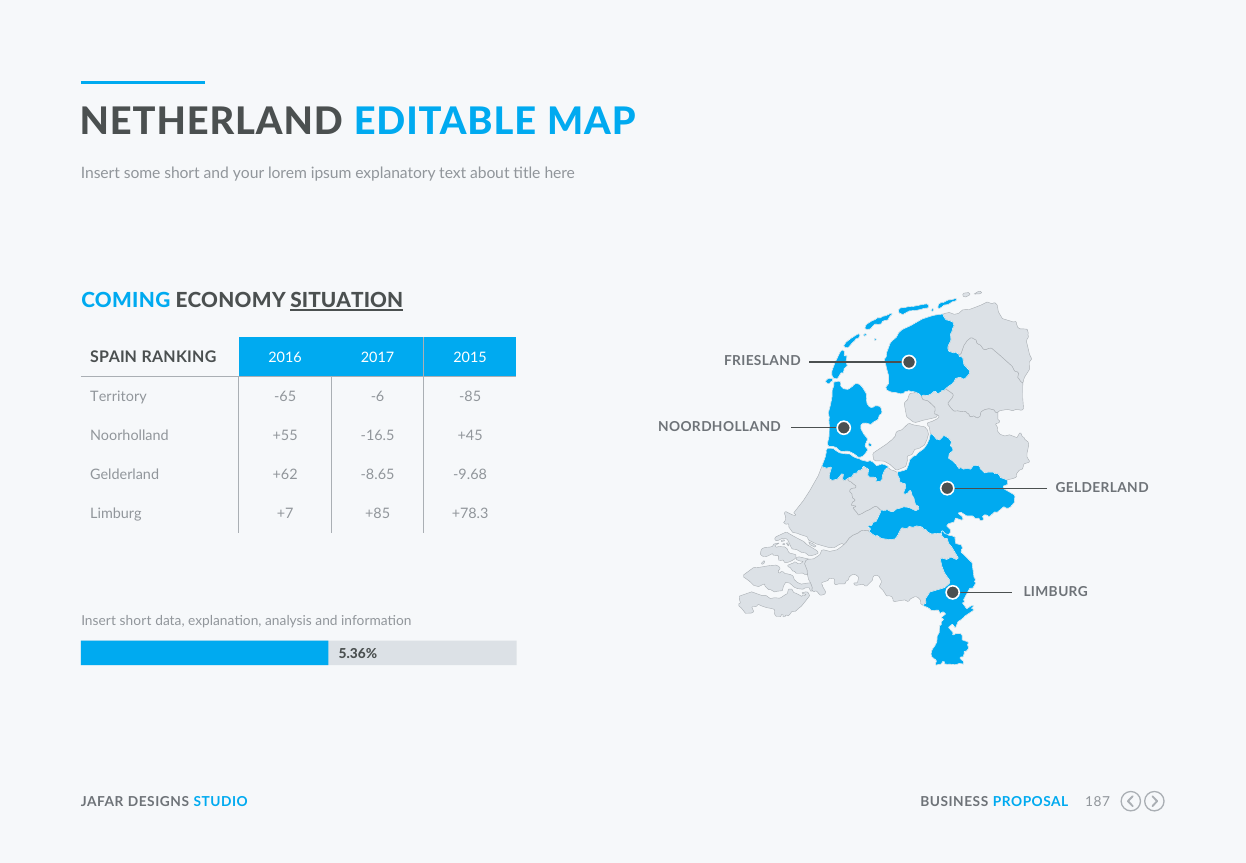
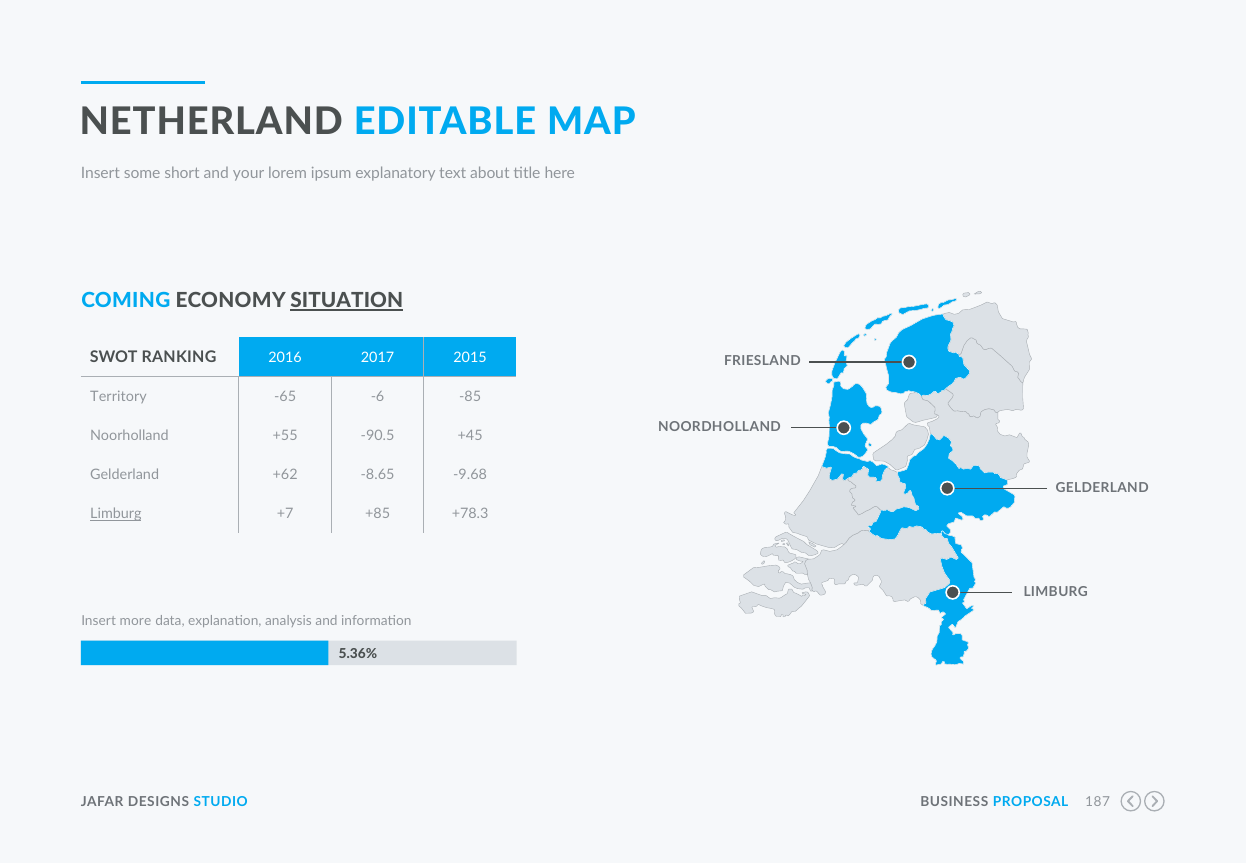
SPAIN: SPAIN -> SWOT
-16.5: -16.5 -> -90.5
Limburg at (116, 514) underline: none -> present
Insert short: short -> more
